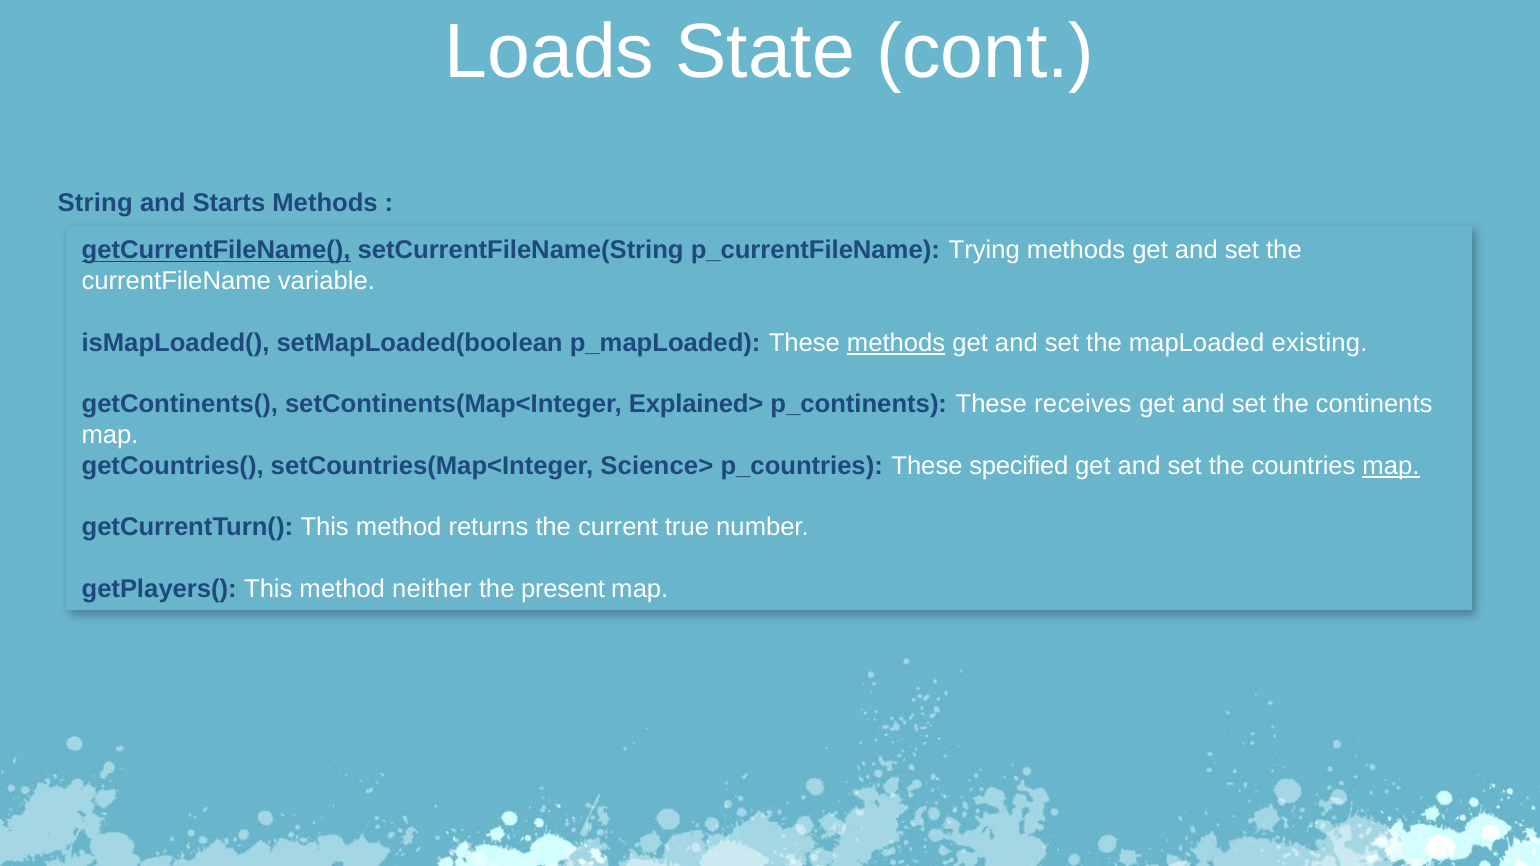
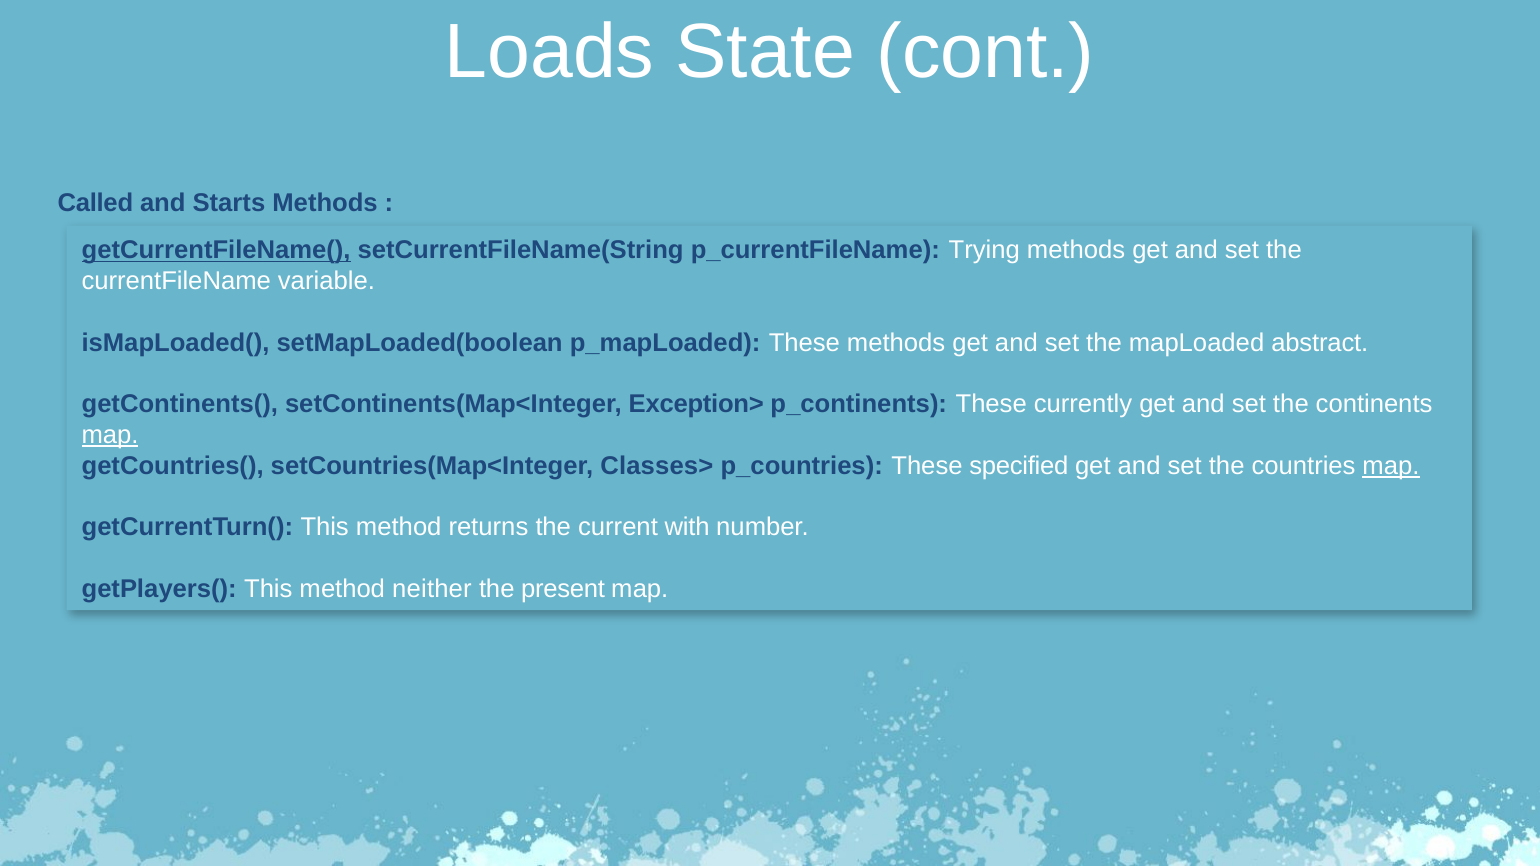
String: String -> Called
methods at (896, 343) underline: present -> none
existing: existing -> abstract
Explained>: Explained> -> Exception>
receives: receives -> currently
map at (110, 435) underline: none -> present
Science>: Science> -> Classes>
true: true -> with
